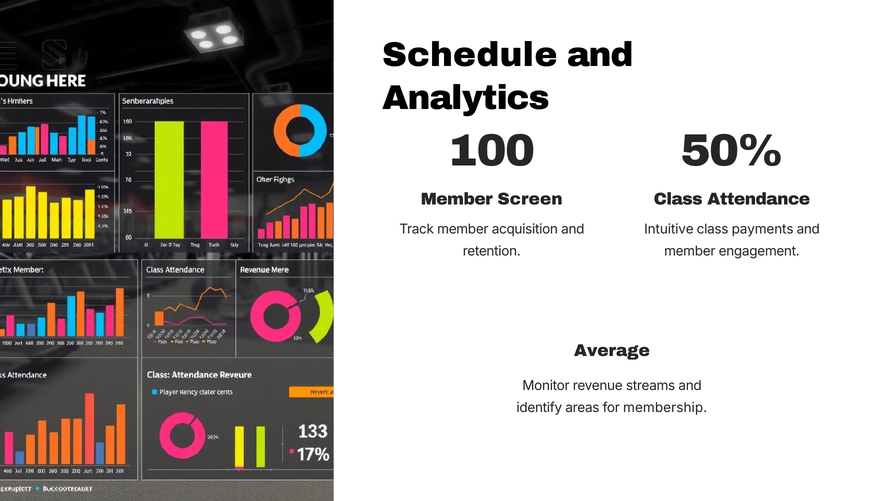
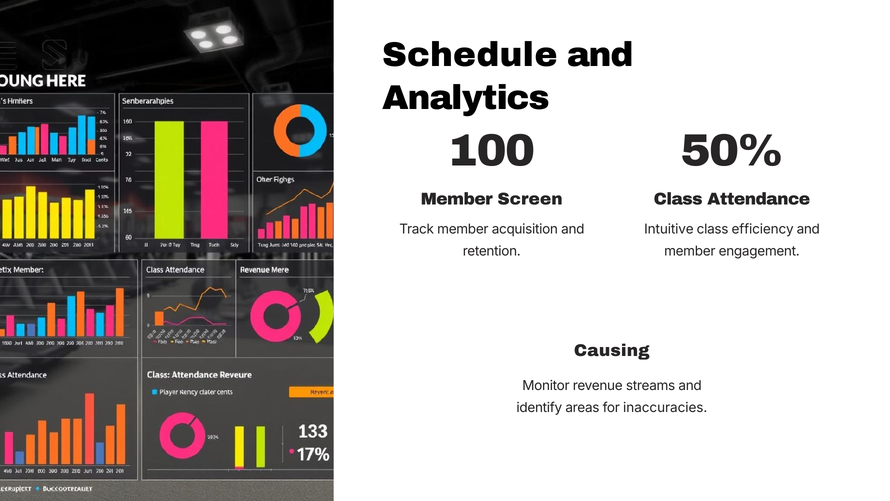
payments: payments -> efficiency
Average: Average -> Causing
membership: membership -> inaccuracies
